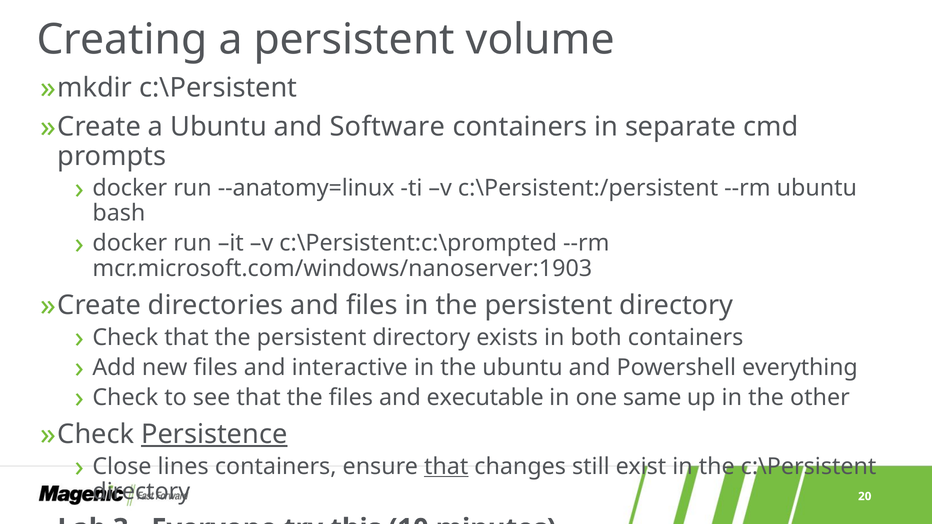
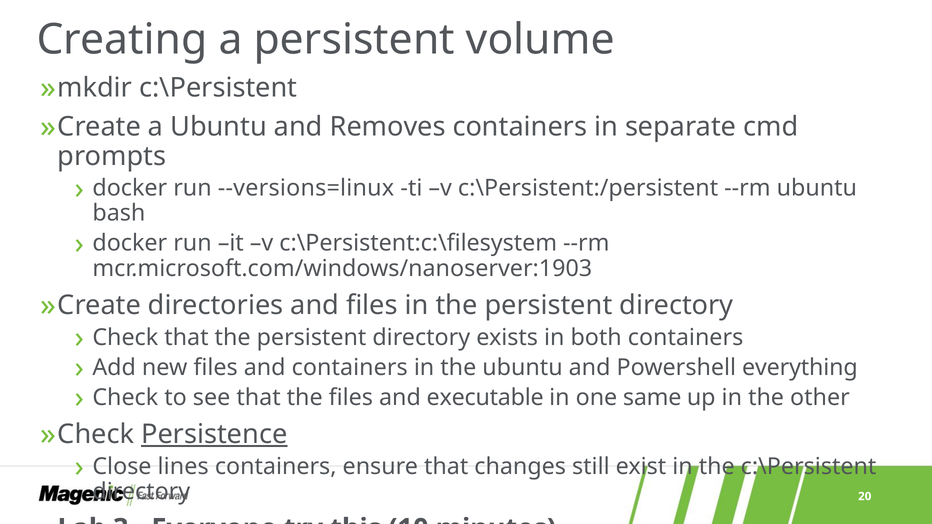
Software: Software -> Removes
--anatomy=linux: --anatomy=linux -> --versions=linux
c:\Persistent:c:\prompted: c:\Persistent:c:\prompted -> c:\Persistent:c:\filesystem
and interactive: interactive -> containers
that at (446, 467) underline: present -> none
